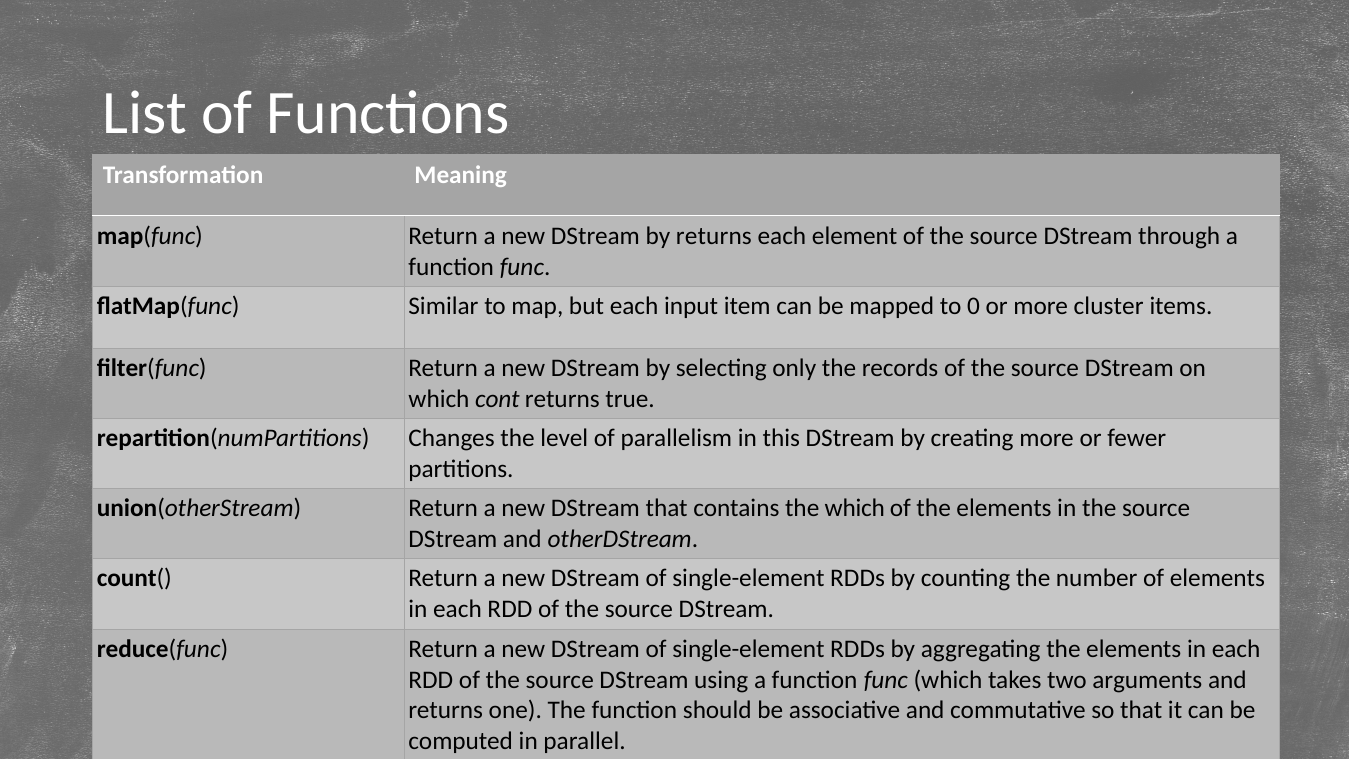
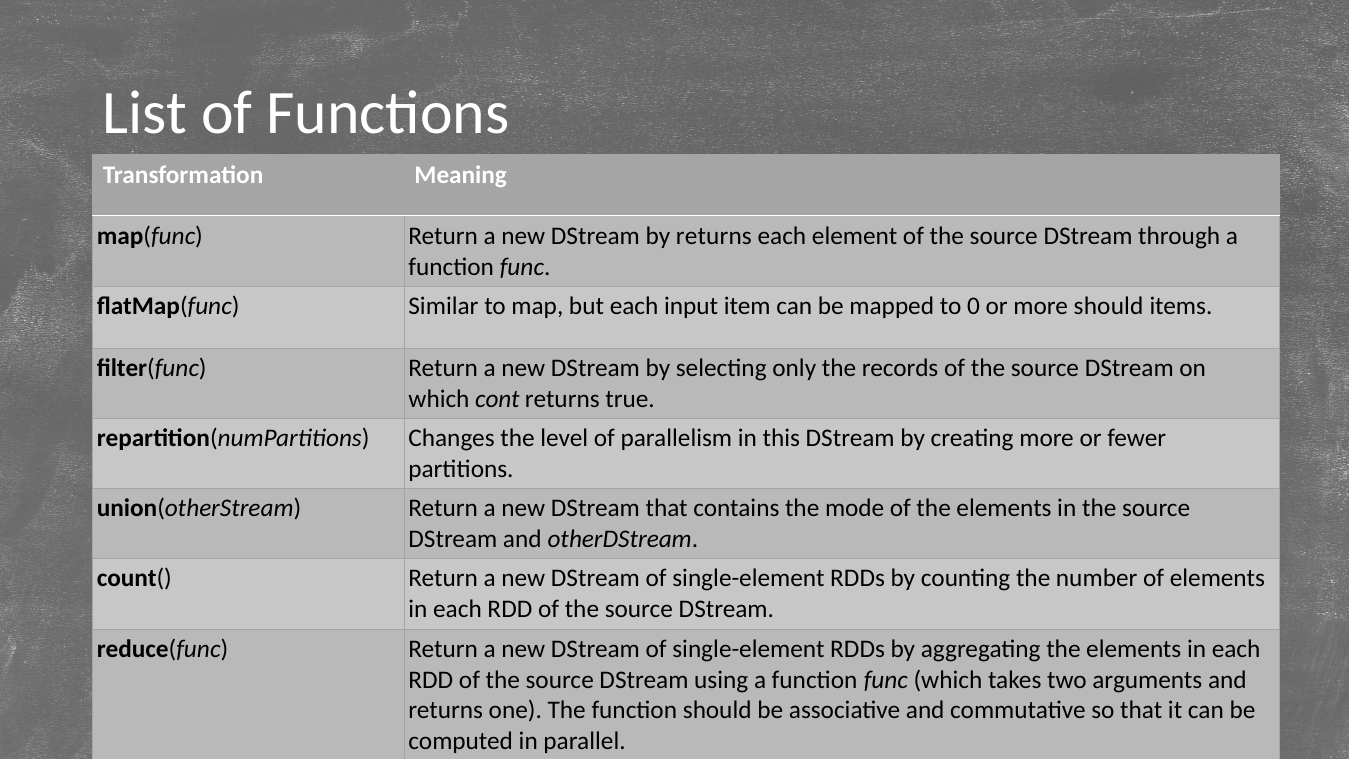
more cluster: cluster -> should
the which: which -> mode
